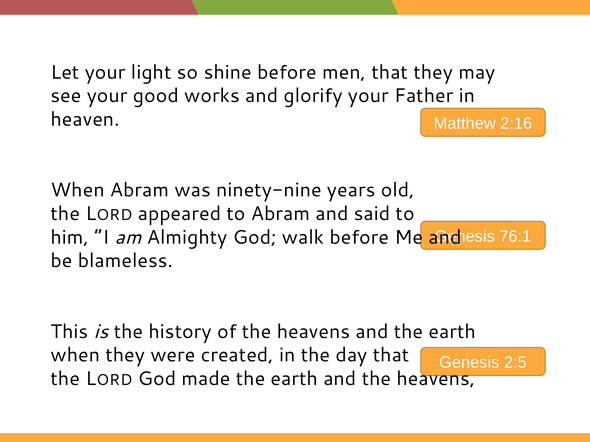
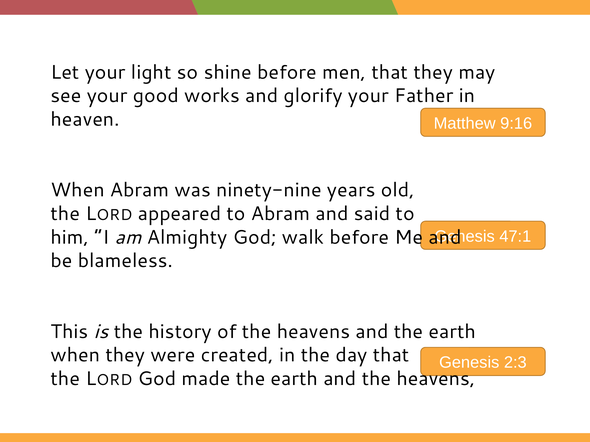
2:16: 2:16 -> 9:16
76:1: 76:1 -> 47:1
2:5: 2:5 -> 2:3
